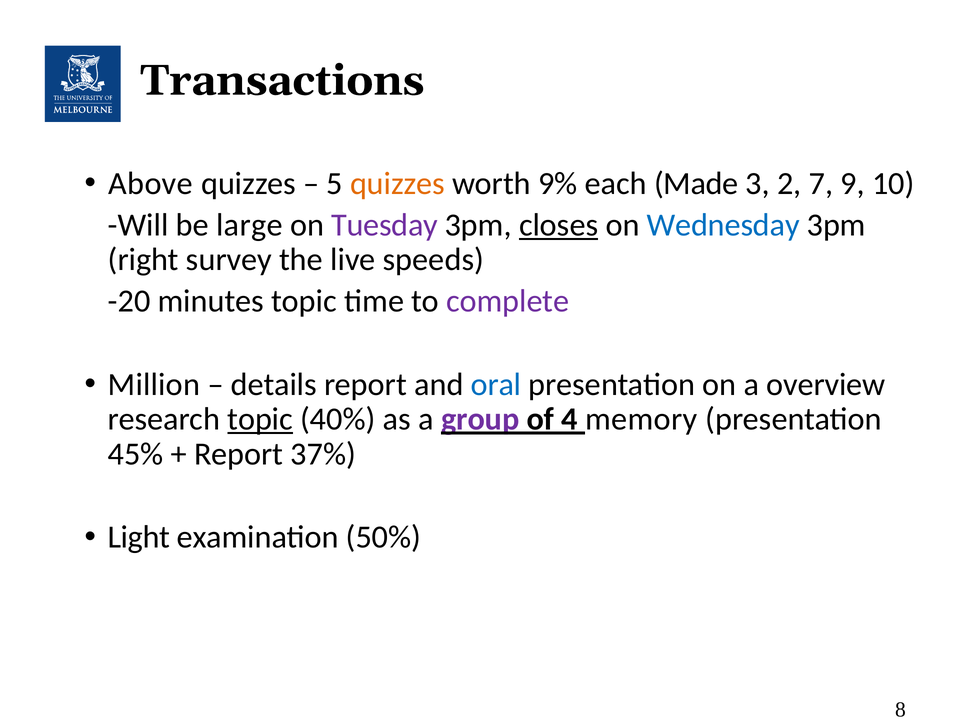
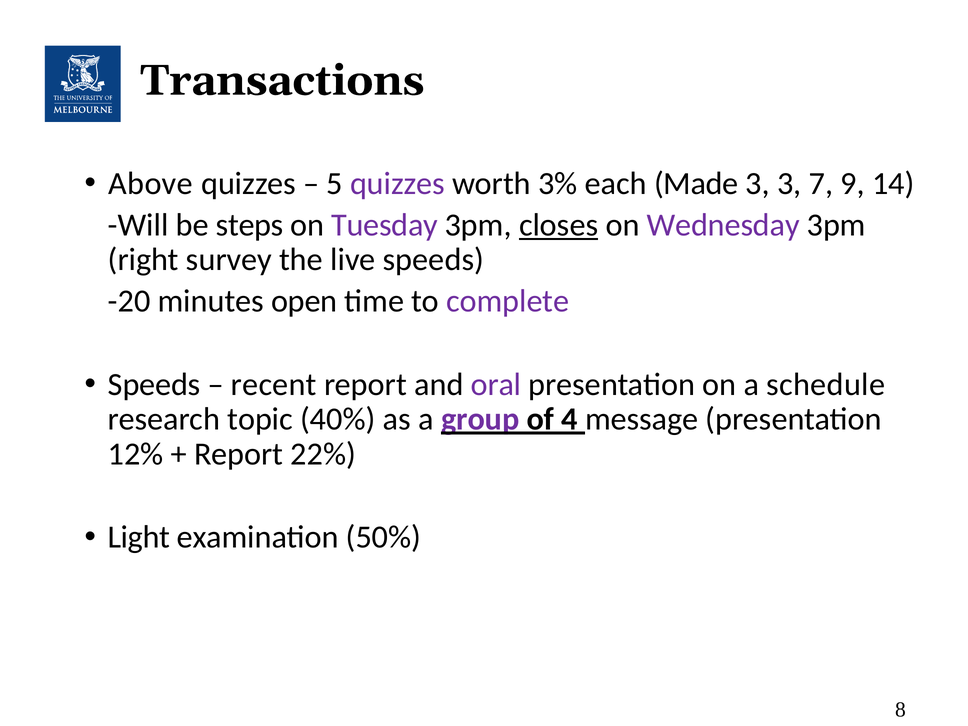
quizzes at (398, 183) colour: orange -> purple
9%: 9% -> 3%
3 2: 2 -> 3
10: 10 -> 14
large: large -> steps
Wednesday colour: blue -> purple
minutes topic: topic -> open
Million at (154, 384): Million -> Speeds
details: details -> recent
oral colour: blue -> purple
overview: overview -> schedule
topic at (260, 419) underline: present -> none
memory: memory -> message
45%: 45% -> 12%
37%: 37% -> 22%
